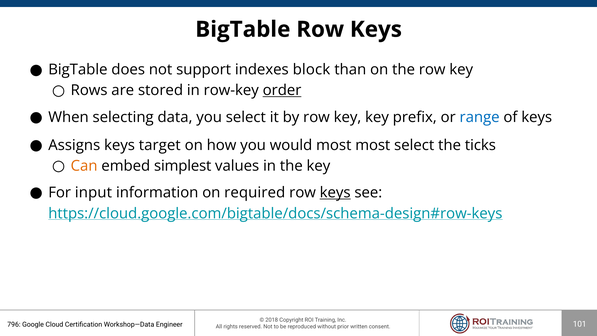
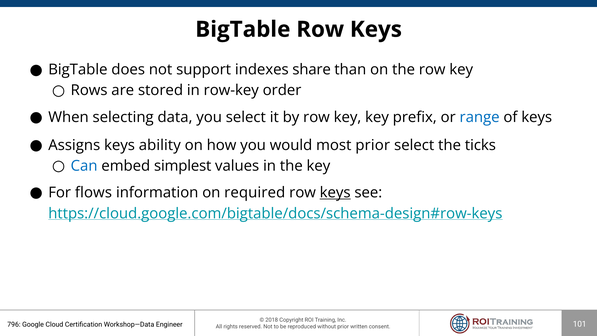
block: block -> share
order underline: present -> none
target: target -> ability
most most: most -> prior
Can colour: orange -> blue
input: input -> flows
